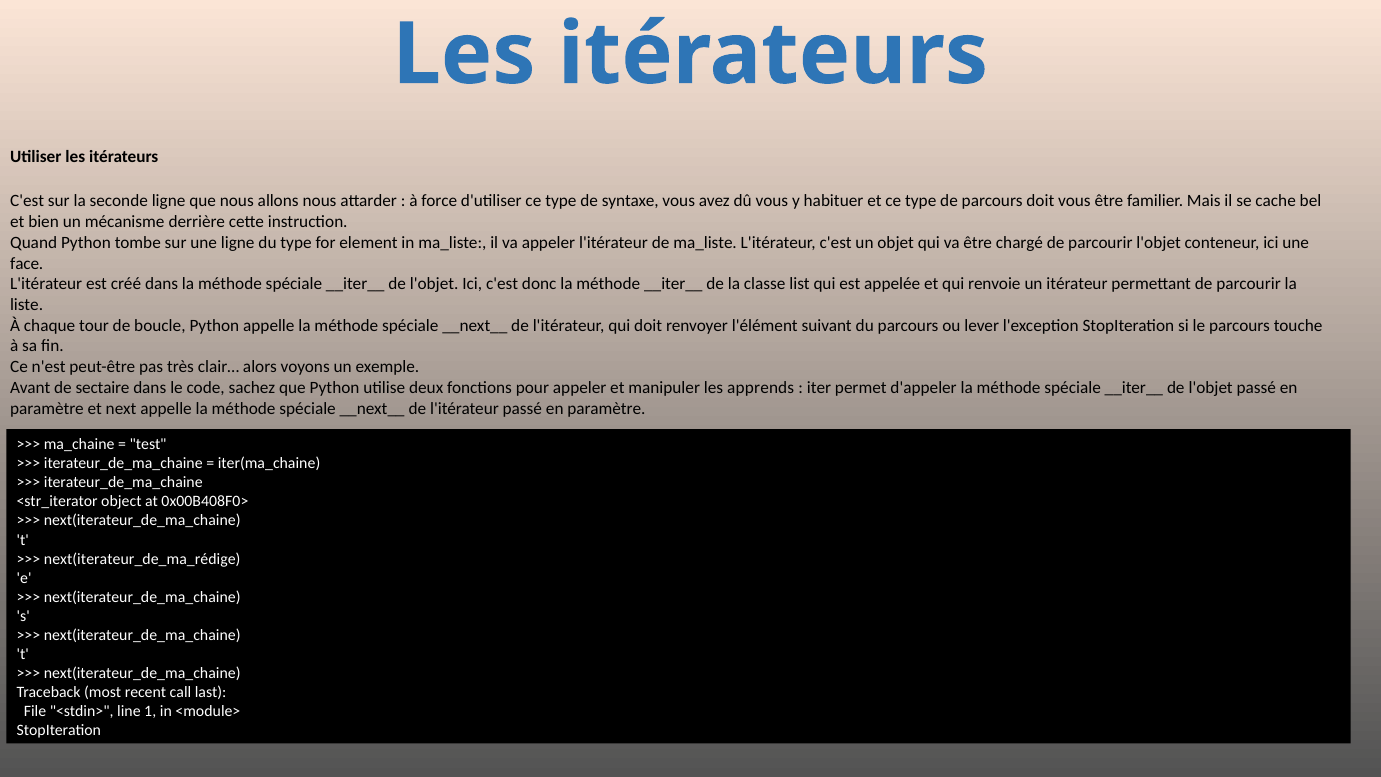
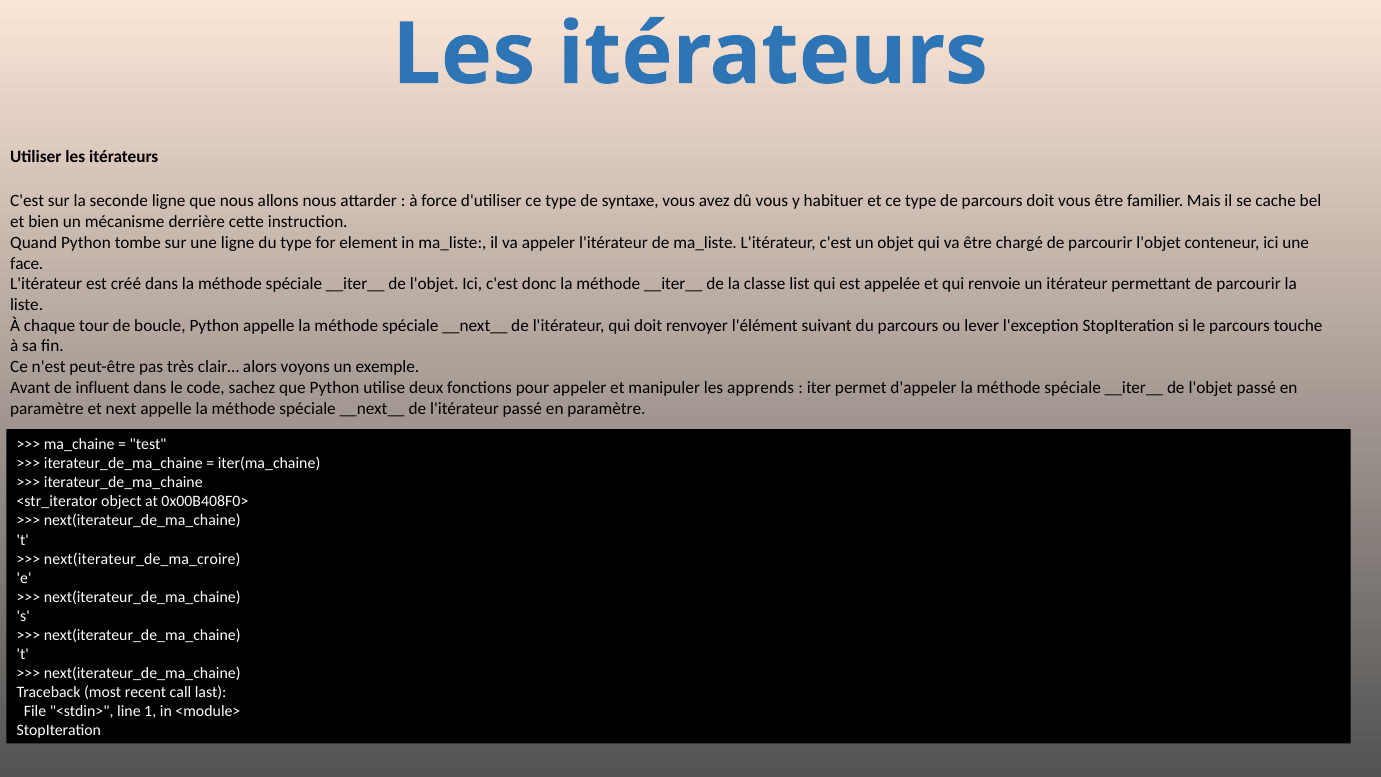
sectaire: sectaire -> influent
next(iterateur_de_ma_rédige: next(iterateur_de_ma_rédige -> next(iterateur_de_ma_croire
